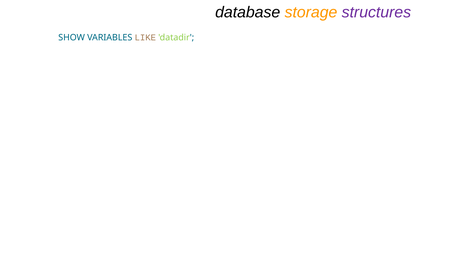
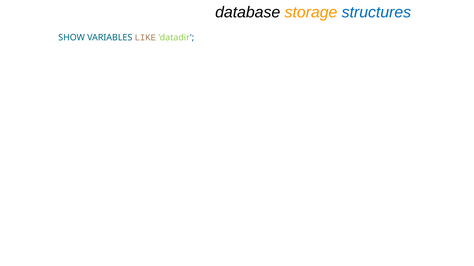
structures colour: purple -> blue
